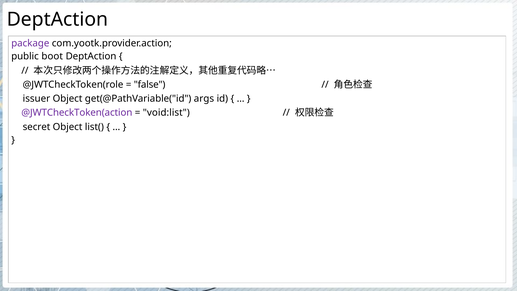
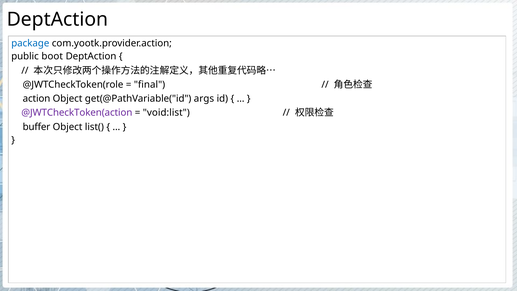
package colour: purple -> blue
false: false -> final
issuer: issuer -> action
secret: secret -> buffer
